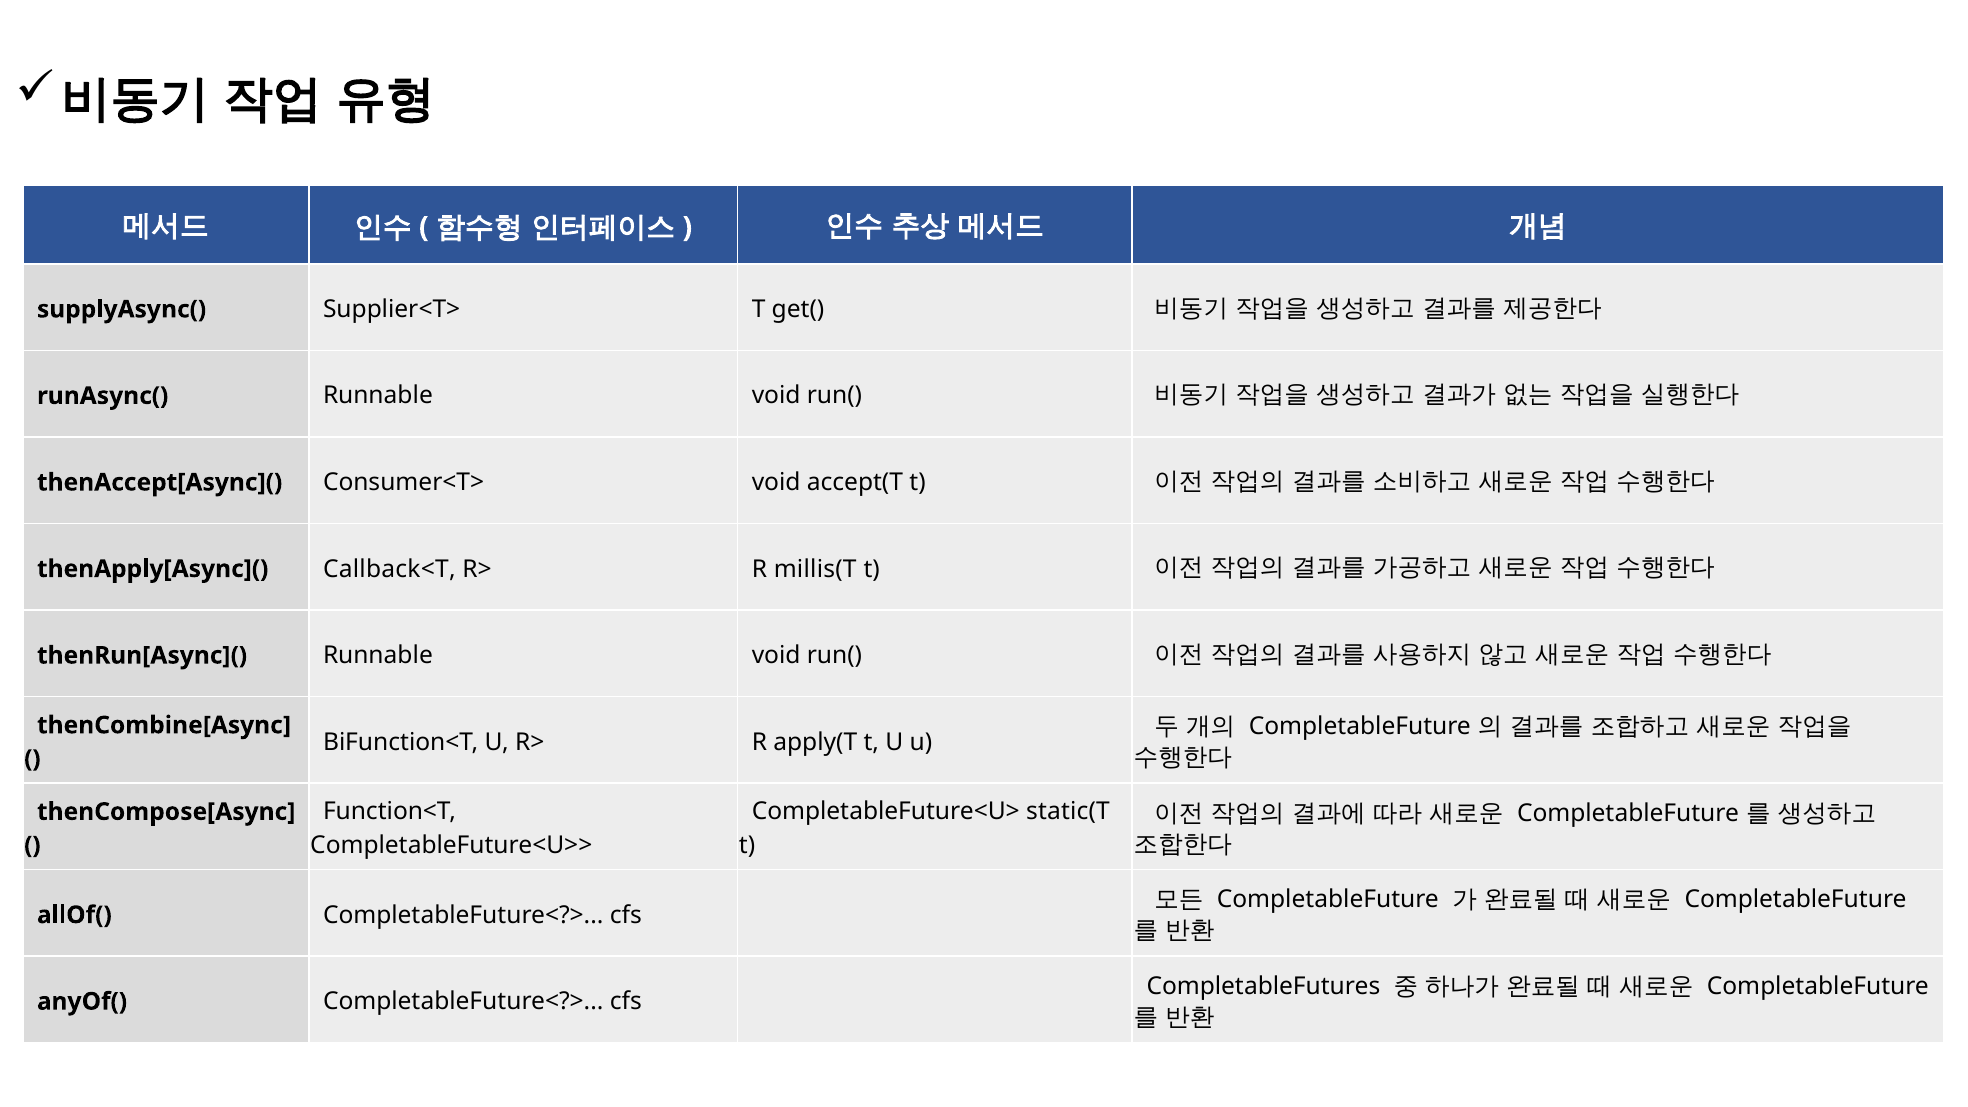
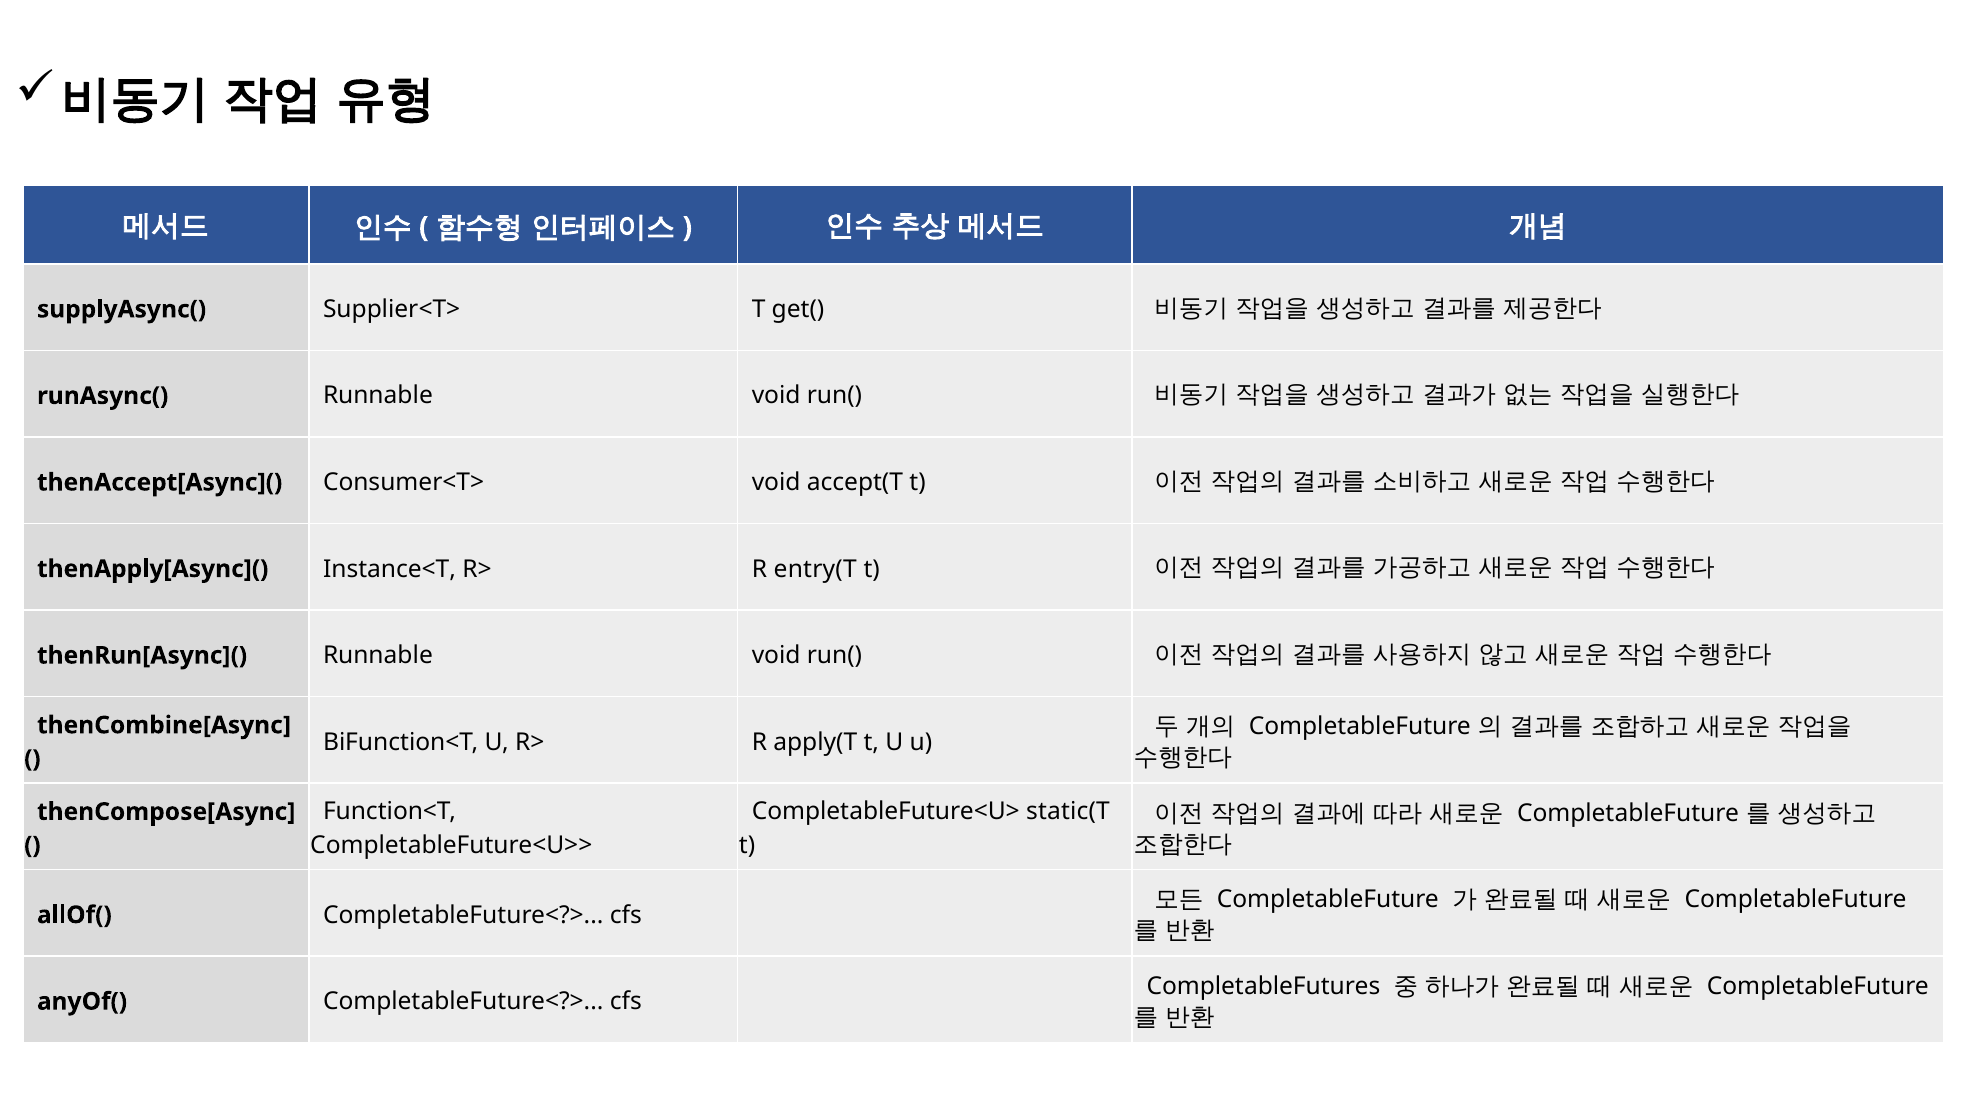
Callback<T: Callback<T -> Instance<T
millis(T: millis(T -> entry(T
